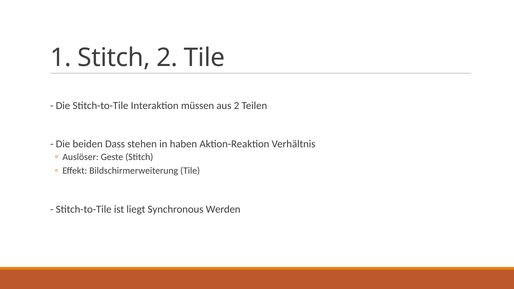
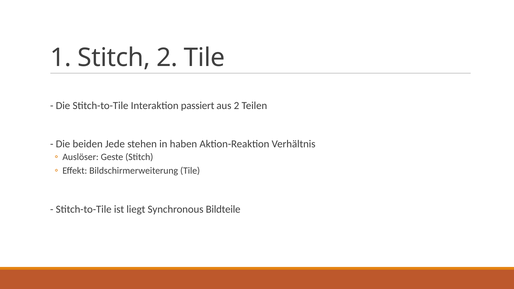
müssen: müssen -> passiert
Dass: Dass -> Jede
Werden: Werden -> Bildteile
